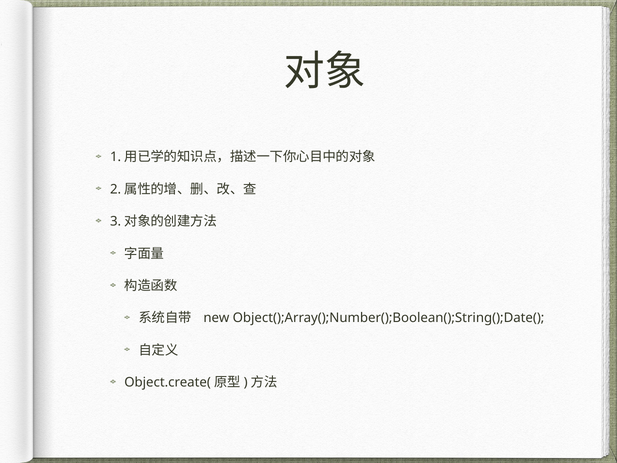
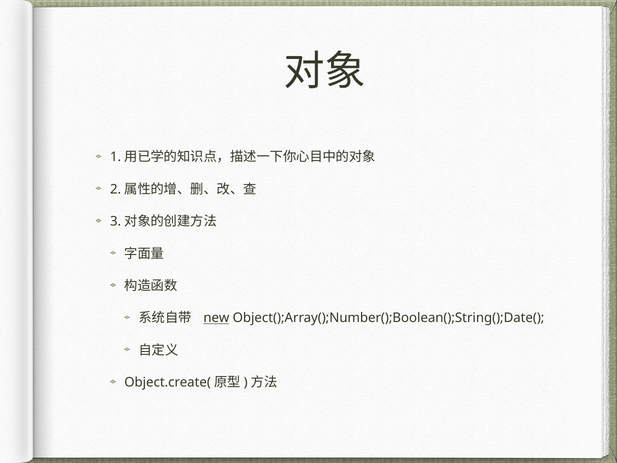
new underline: none -> present
